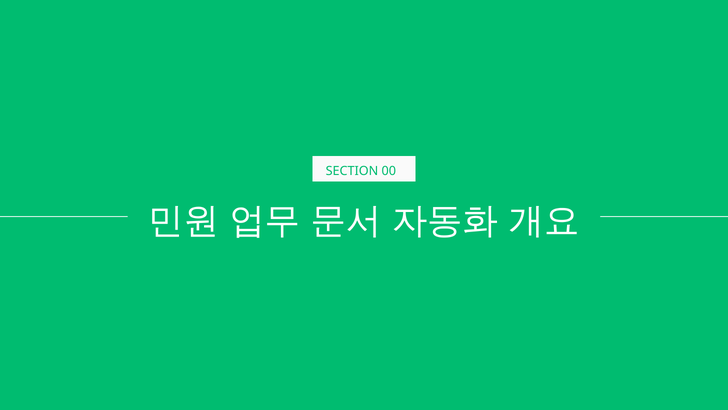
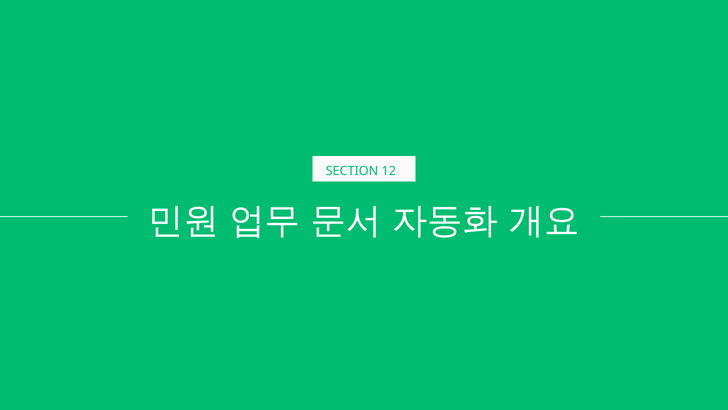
00: 00 -> 12
